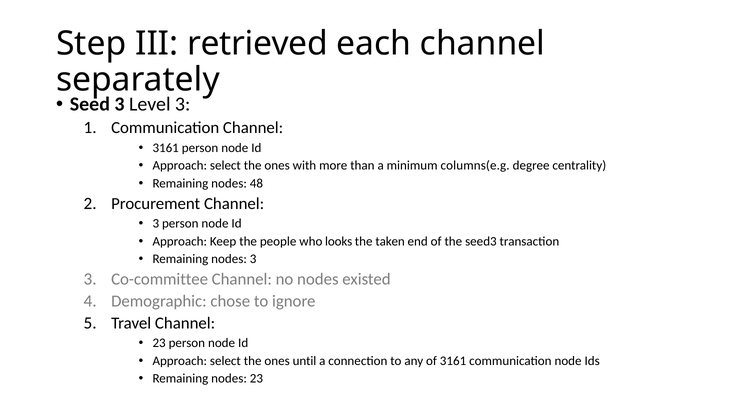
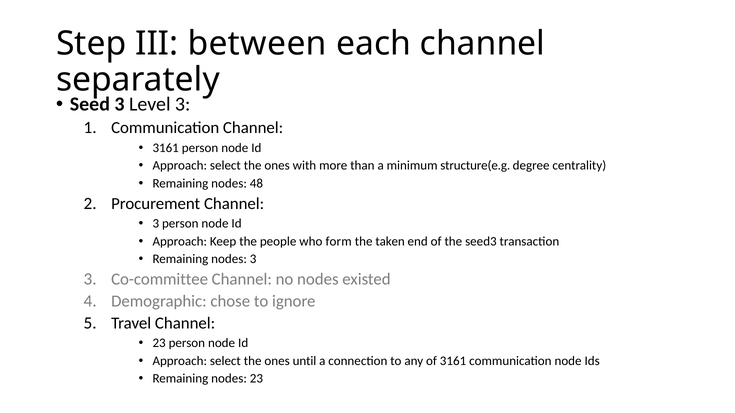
retrieved: retrieved -> between
columns(e.g: columns(e.g -> structure(e.g
looks: looks -> form
